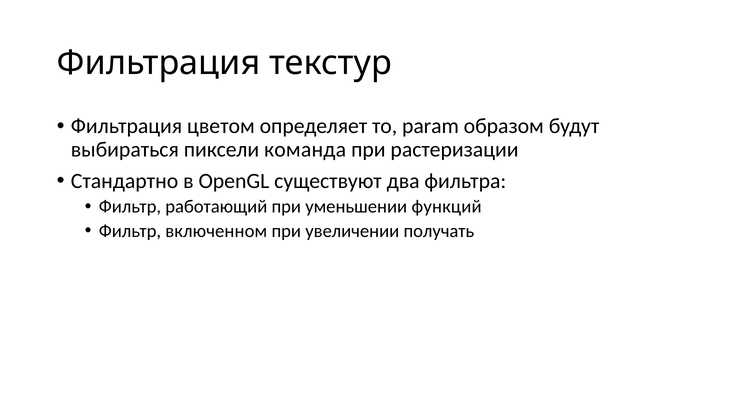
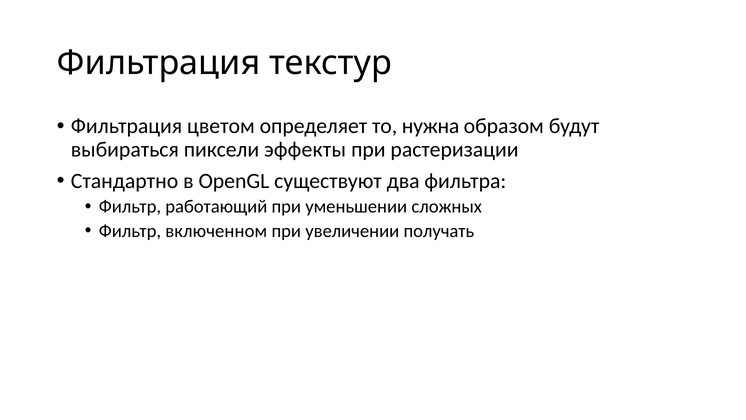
param: param -> нужна
команда: команда -> эффекты
функций: функций -> сложных
